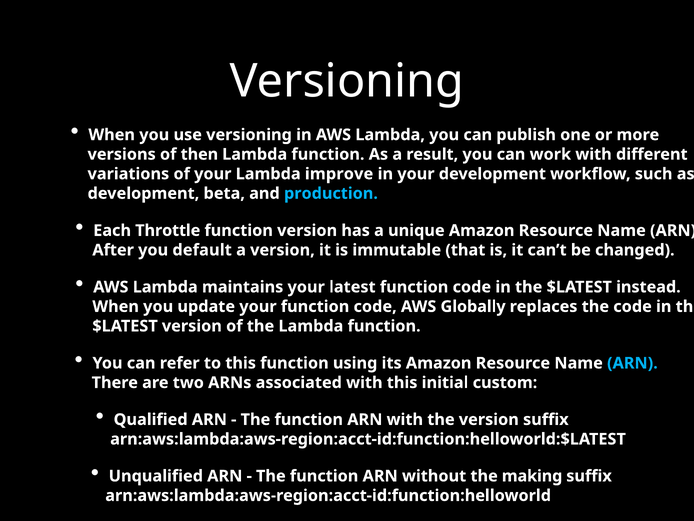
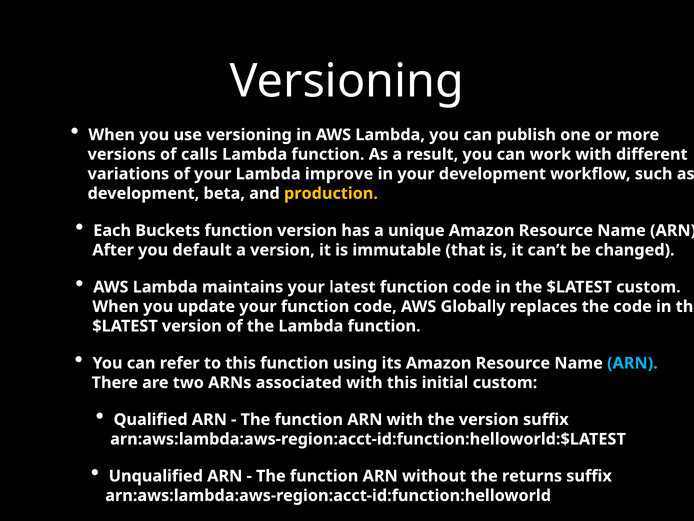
then: then -> calls
production colour: light blue -> yellow
Throttle: Throttle -> Buckets
$LATEST instead: instead -> custom
making: making -> returns
